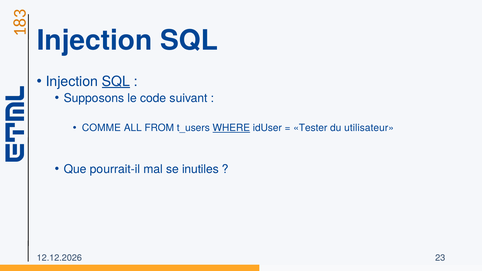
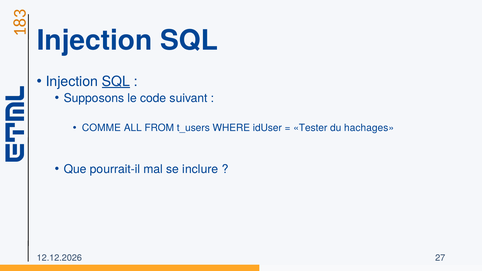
WHERE underline: present -> none
utilisateur: utilisateur -> hachages
inutiles: inutiles -> inclure
23: 23 -> 27
